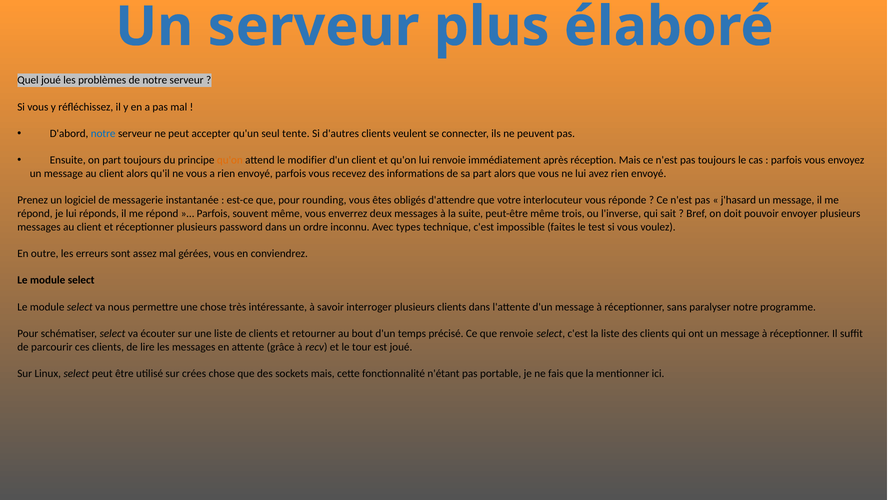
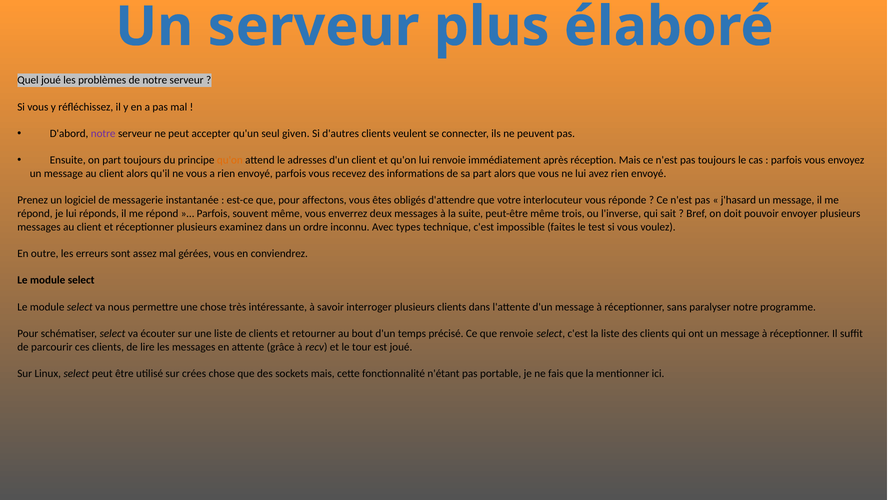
notre at (103, 134) colour: blue -> purple
tente: tente -> given
modifier: modifier -> adresses
rounding: rounding -> affectons
password: password -> examinez
